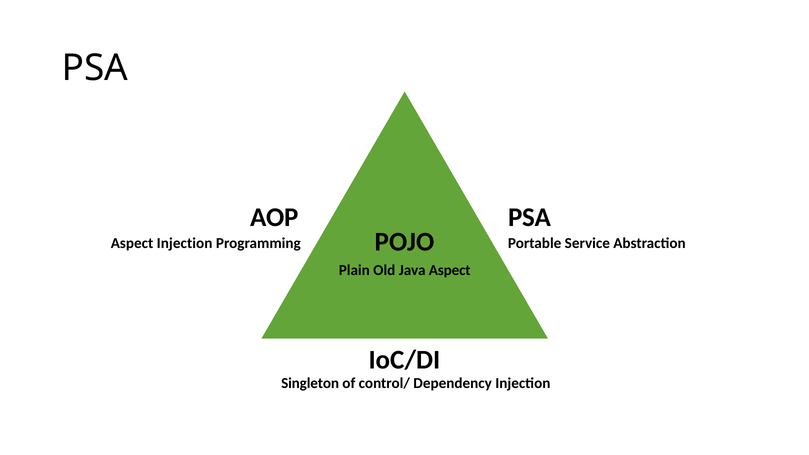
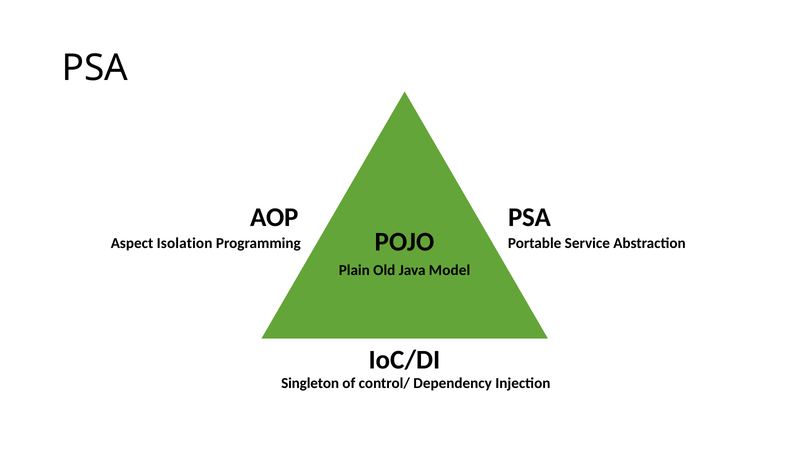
Aspect Injection: Injection -> Isolation
Java Aspect: Aspect -> Model
